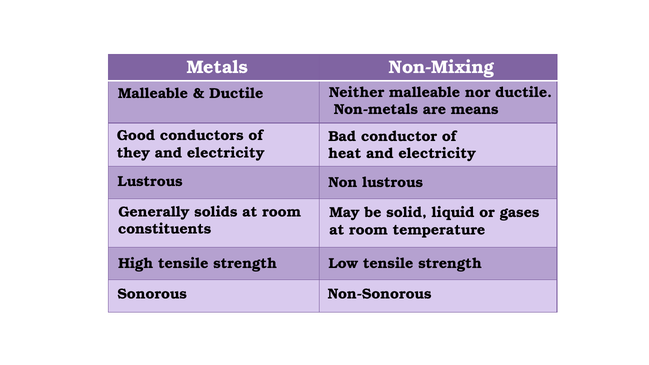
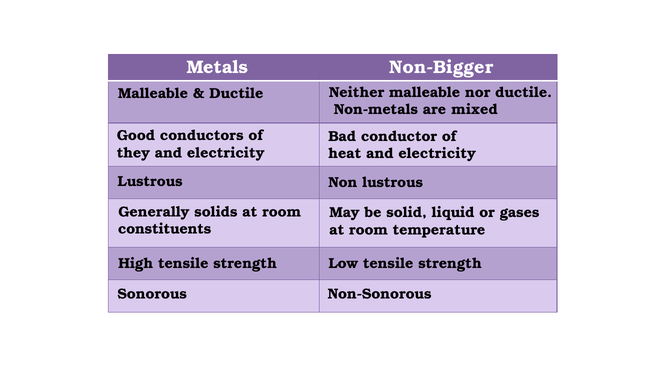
Non-Mixing: Non-Mixing -> Non-Bigger
means: means -> mixed
